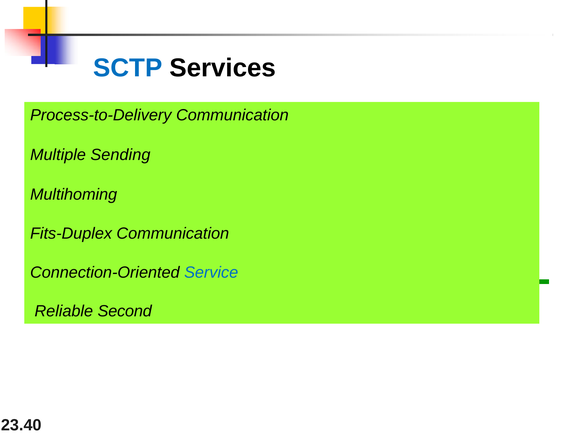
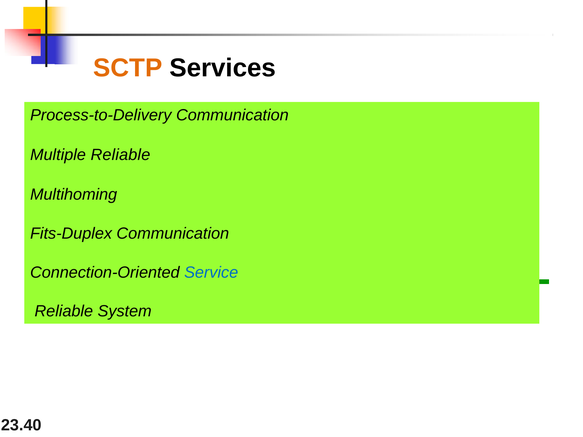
SCTP colour: blue -> orange
Multiple Sending: Sending -> Reliable
Second: Second -> System
